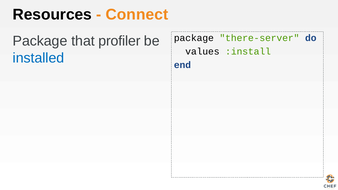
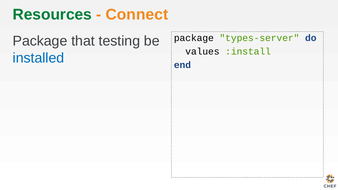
Resources colour: black -> green
there-server: there-server -> types-server
profiler: profiler -> testing
